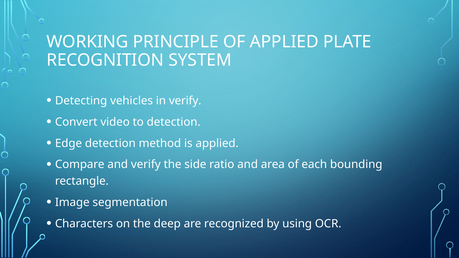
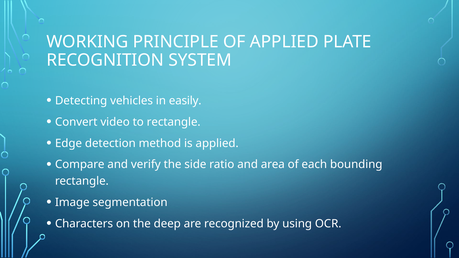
in verify: verify -> easily
to detection: detection -> rectangle
